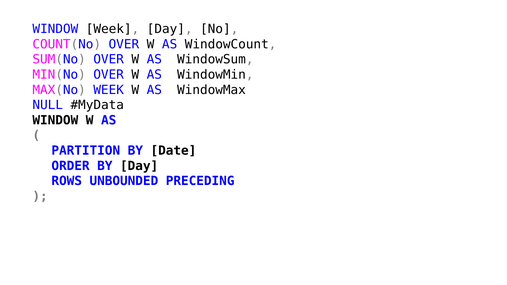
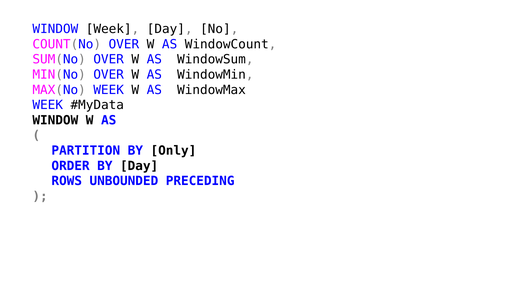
NULL at (48, 105): NULL -> WEEK
Date: Date -> Only
